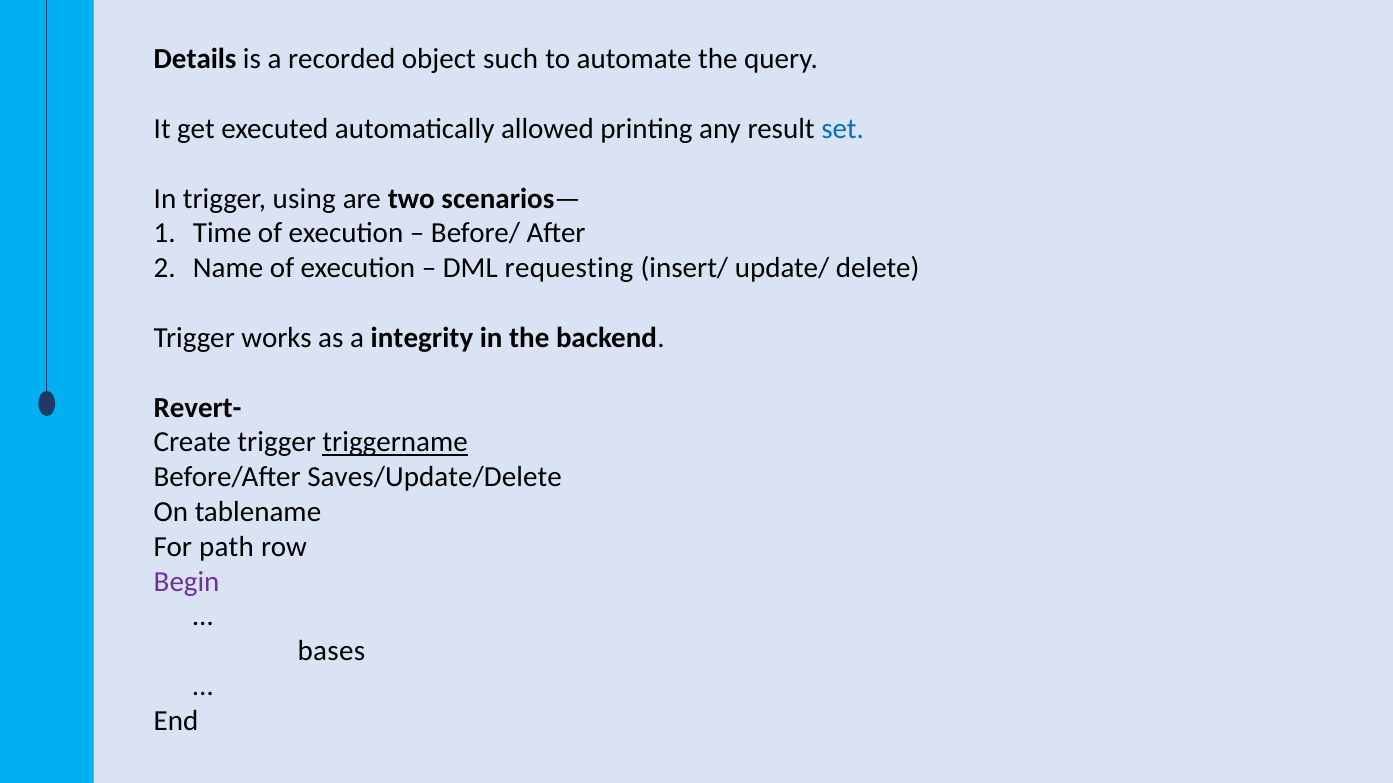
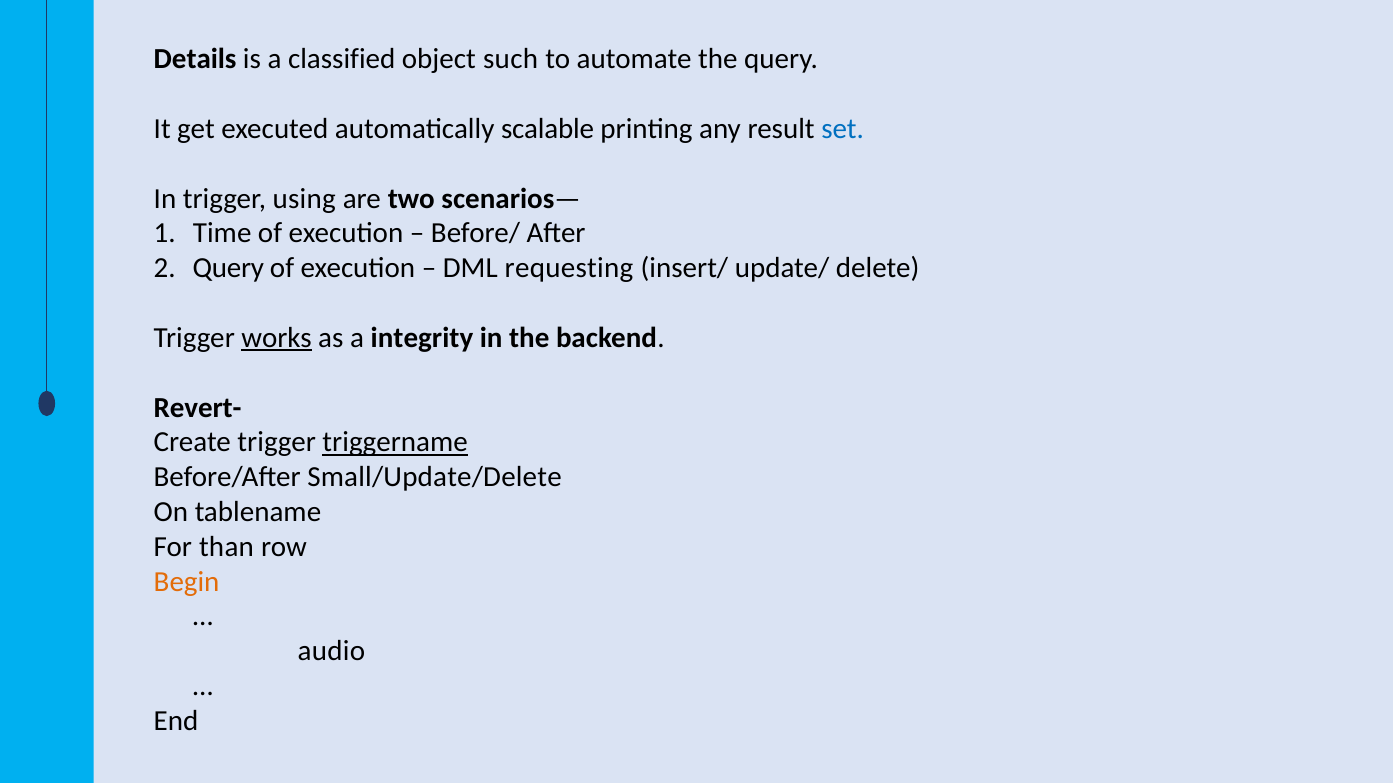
recorded: recorded -> classified
allowed: allowed -> scalable
Name at (228, 268): Name -> Query
works underline: none -> present
Saves/Update/Delete: Saves/Update/Delete -> Small/Update/Delete
path: path -> than
Begin colour: purple -> orange
bases: bases -> audio
